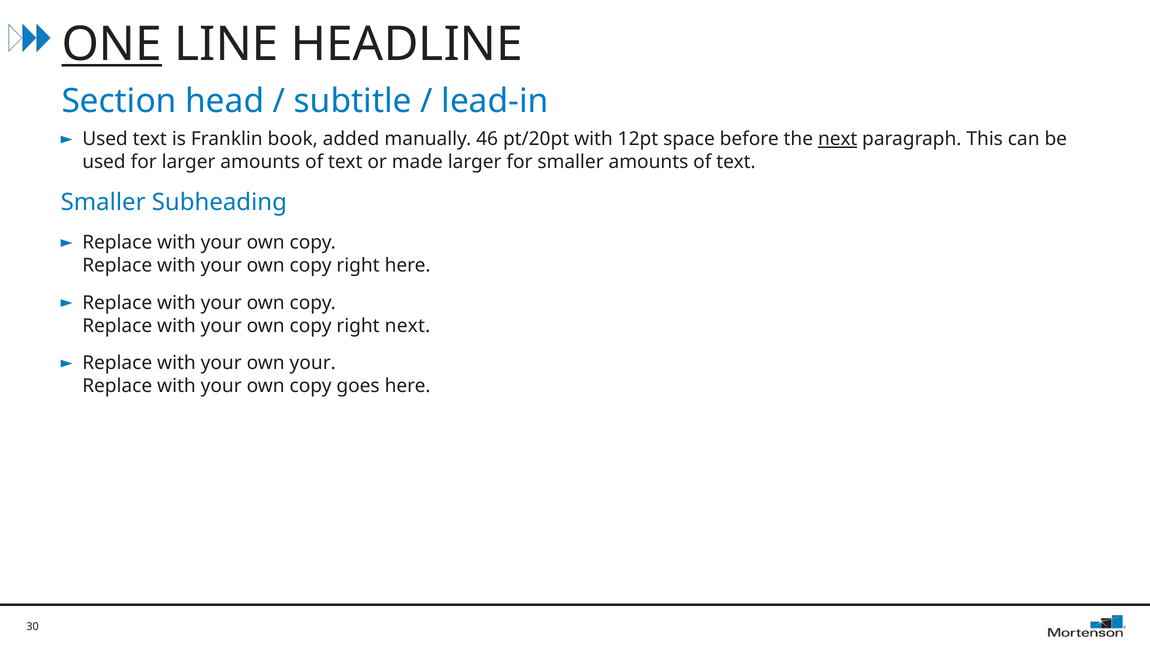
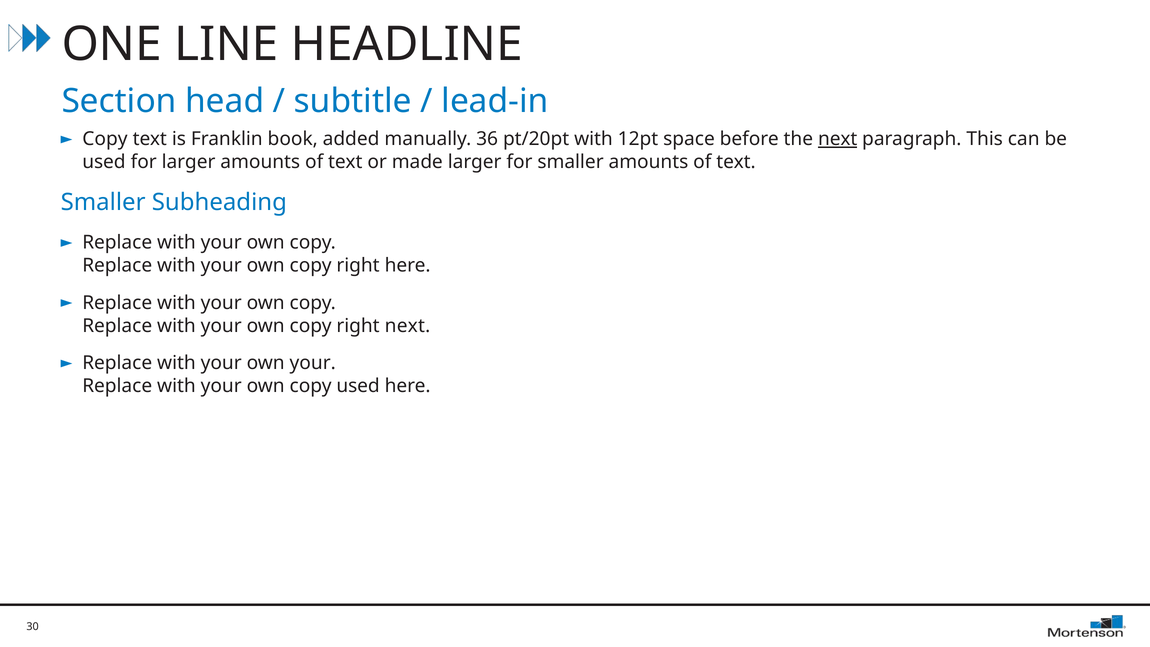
ONE underline: present -> none
Used at (105, 139): Used -> Copy
46: 46 -> 36
copy goes: goes -> used
